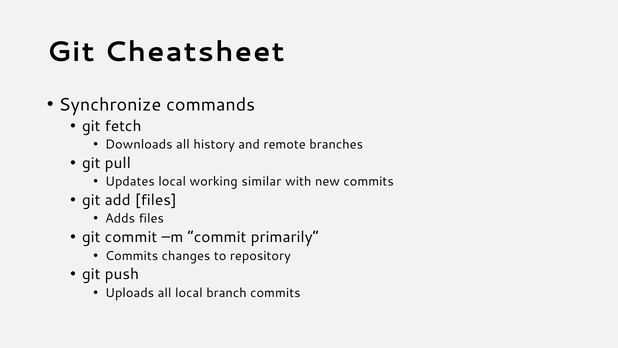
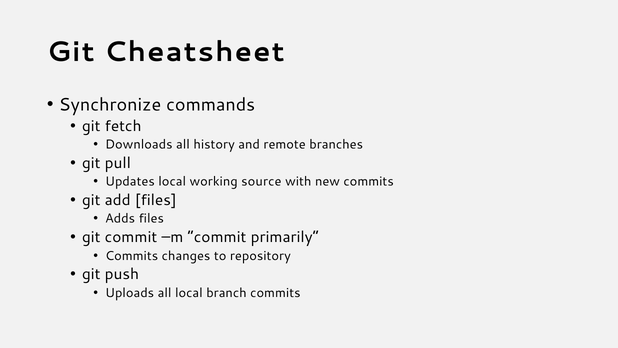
similar: similar -> source
